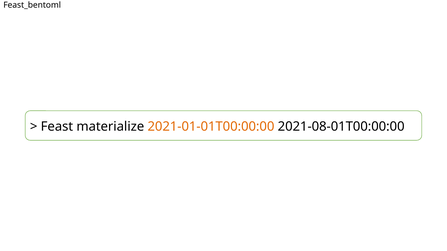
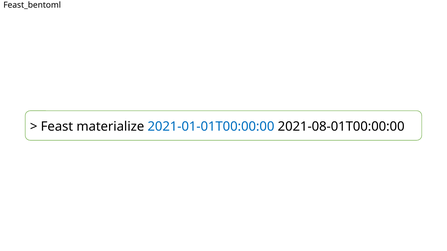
2021-01-01T00:00:00 colour: orange -> blue
